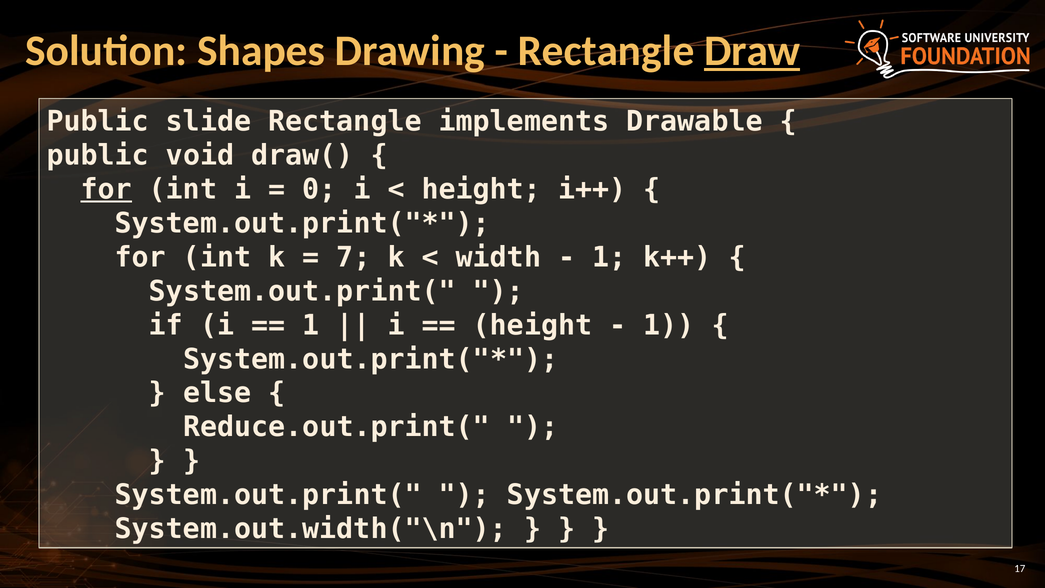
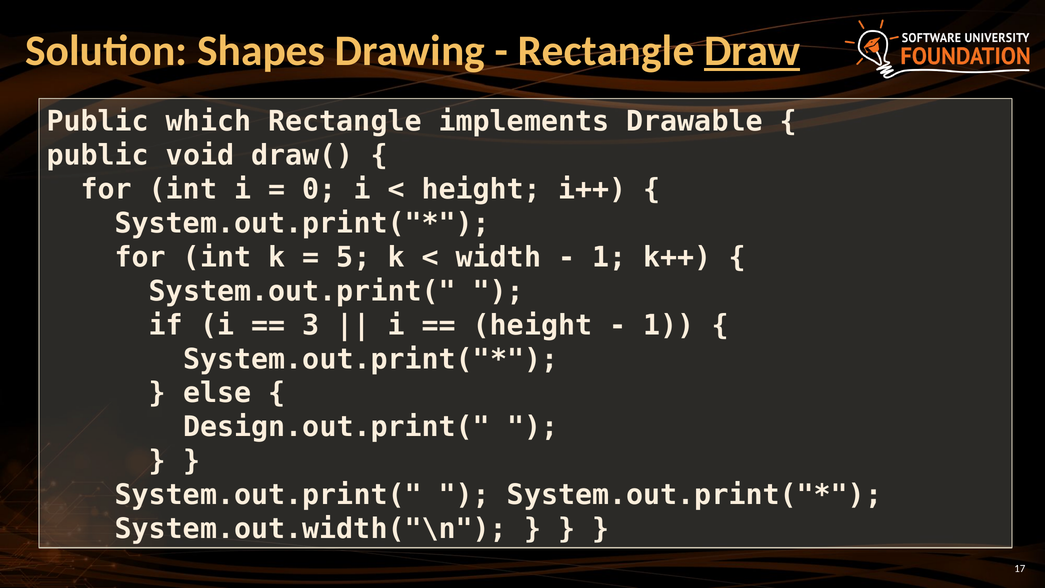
slide: slide -> which
for at (106, 189) underline: present -> none
7: 7 -> 5
1 at (311, 325): 1 -> 3
Reduce.out.print(: Reduce.out.print( -> Design.out.print(
